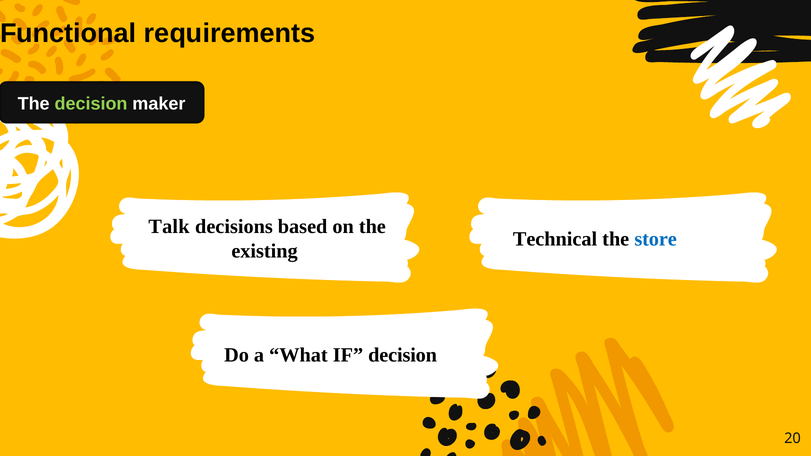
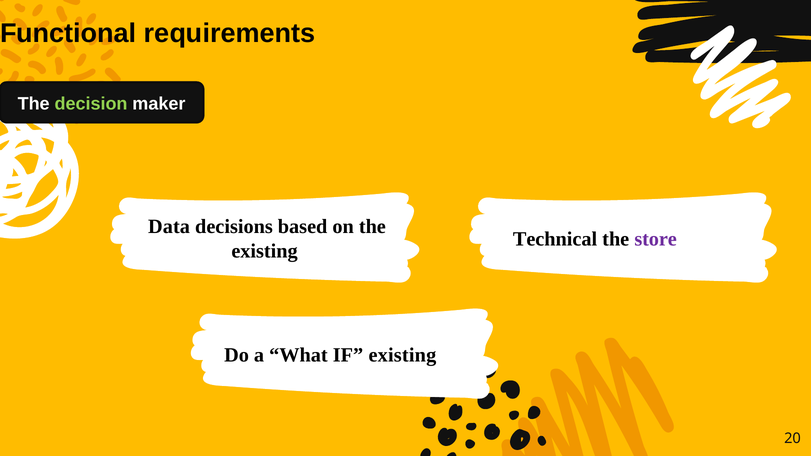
Talk: Talk -> Data
store colour: blue -> purple
IF decision: decision -> existing
